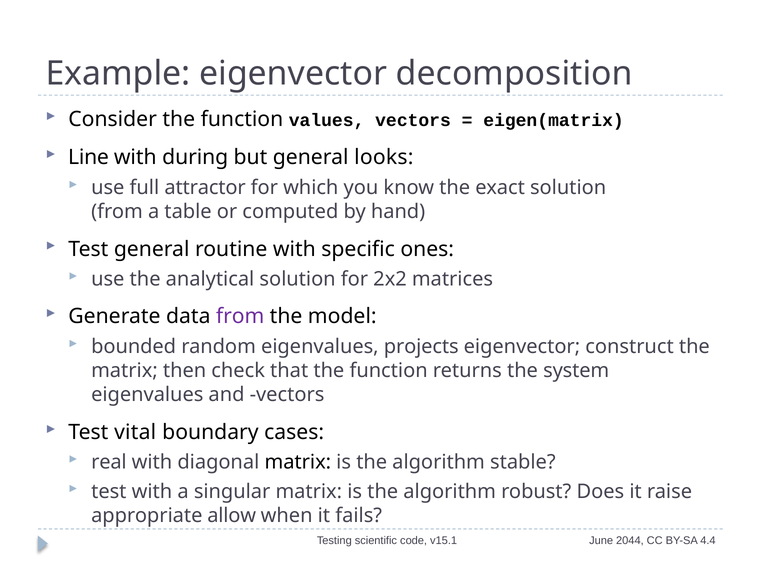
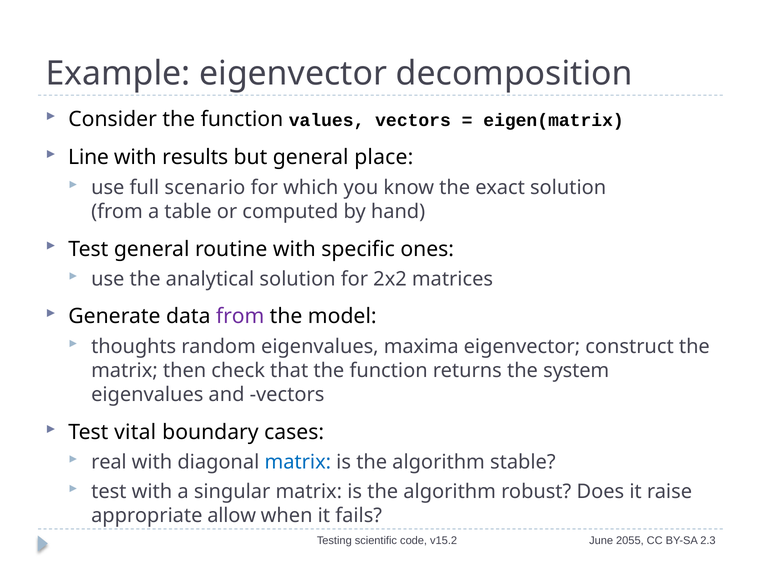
during: during -> results
looks: looks -> place
attractor: attractor -> scenario
bounded: bounded -> thoughts
projects: projects -> maxima
matrix at (298, 462) colour: black -> blue
v15.1: v15.1 -> v15.2
2044: 2044 -> 2055
4.4: 4.4 -> 2.3
